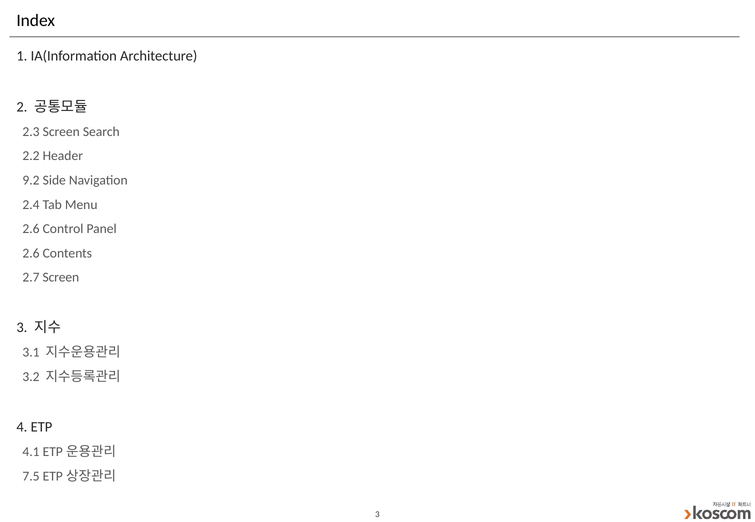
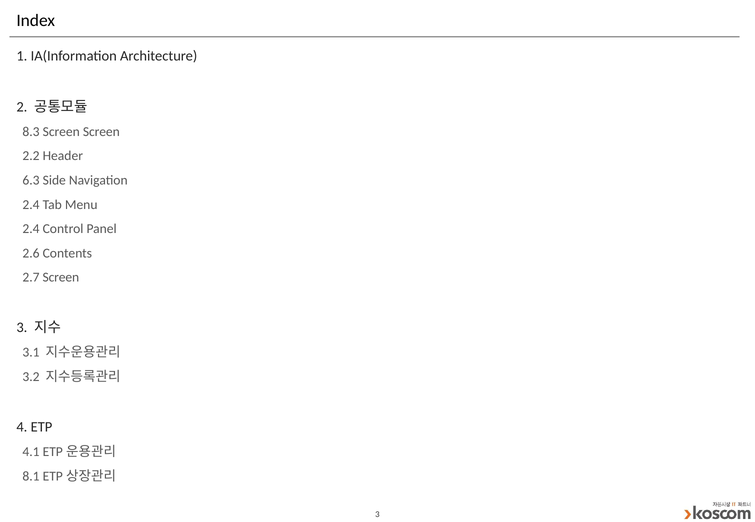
2.3: 2.3 -> 8.3
Screen Search: Search -> Screen
9.2: 9.2 -> 6.3
2.6 at (31, 229): 2.6 -> 2.4
7.5: 7.5 -> 8.1
